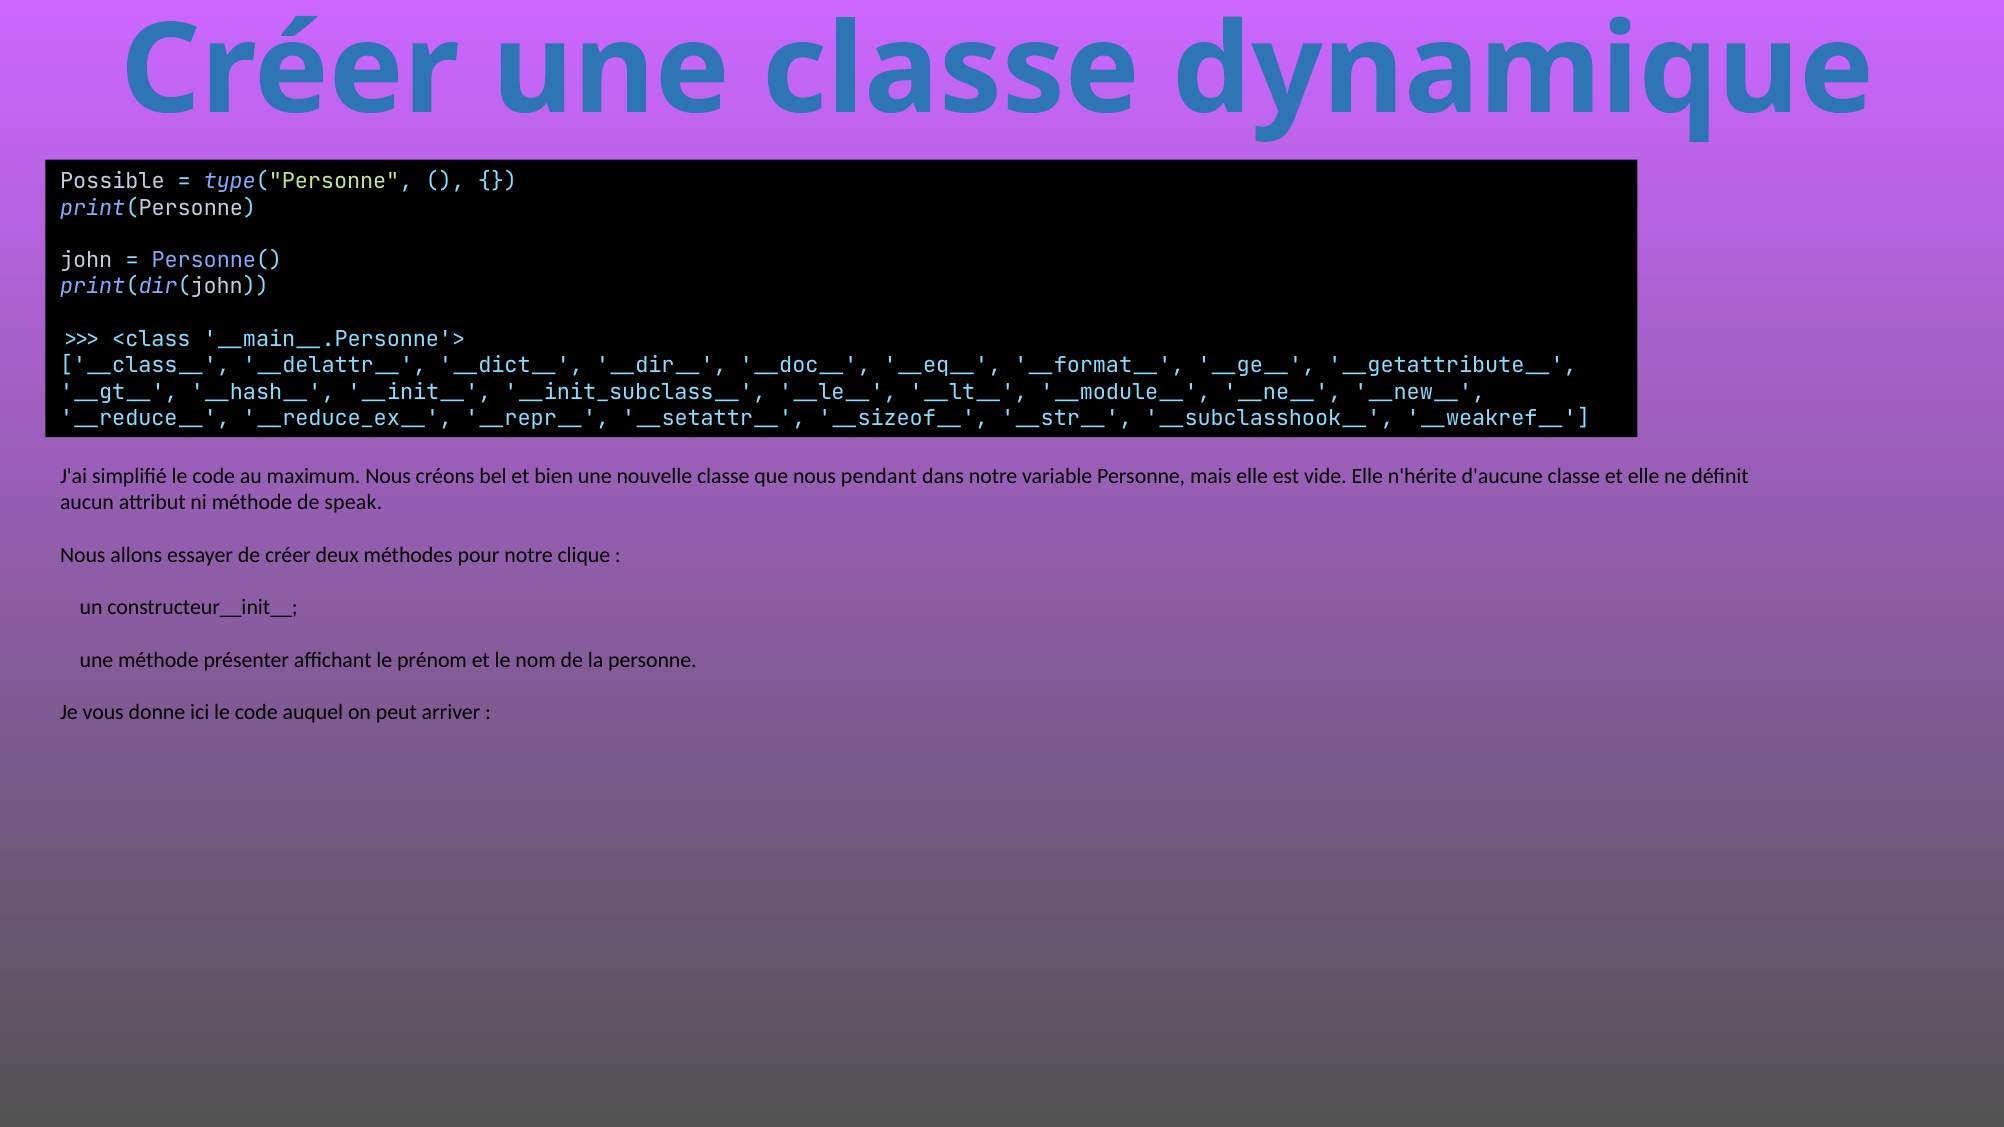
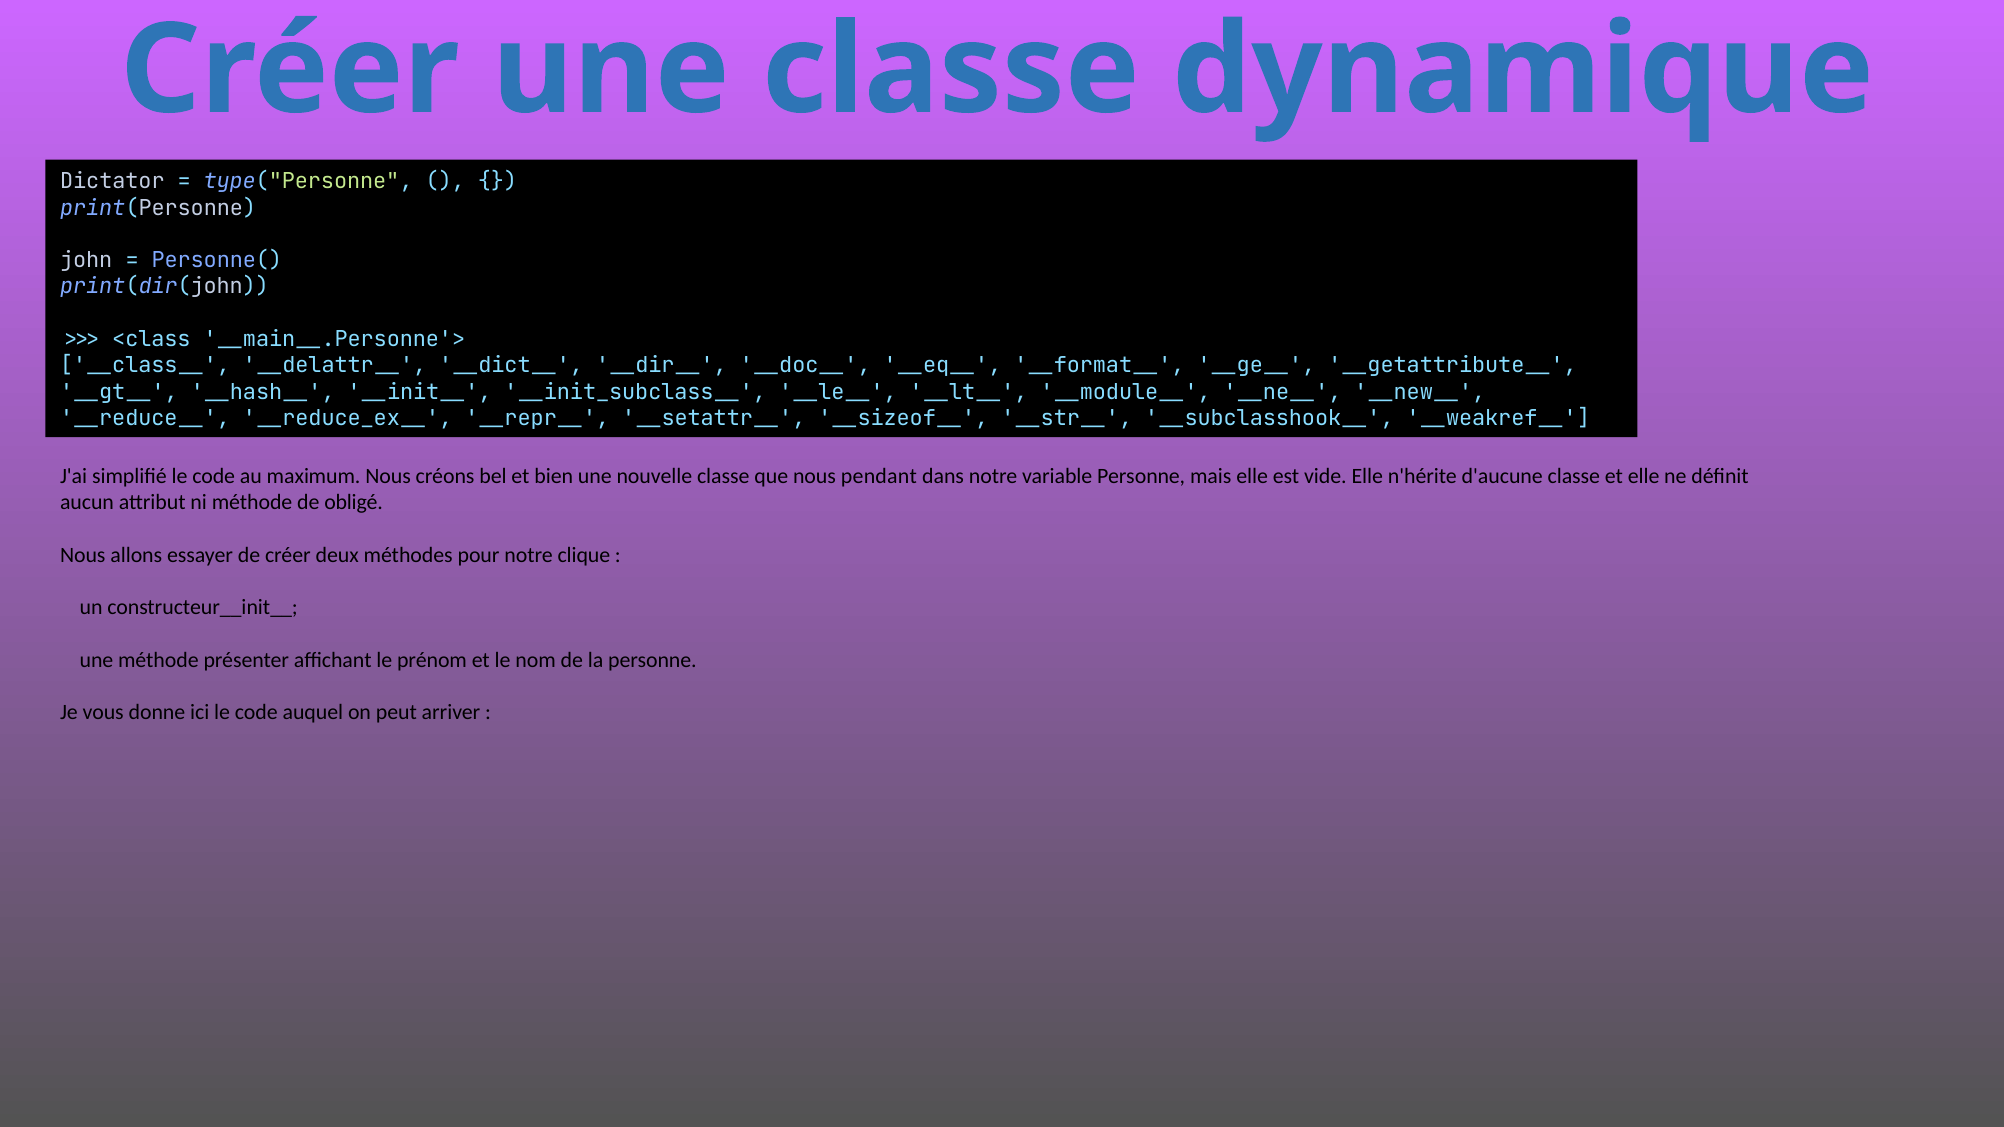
Possible: Possible -> Dictator
speak: speak -> obligé
